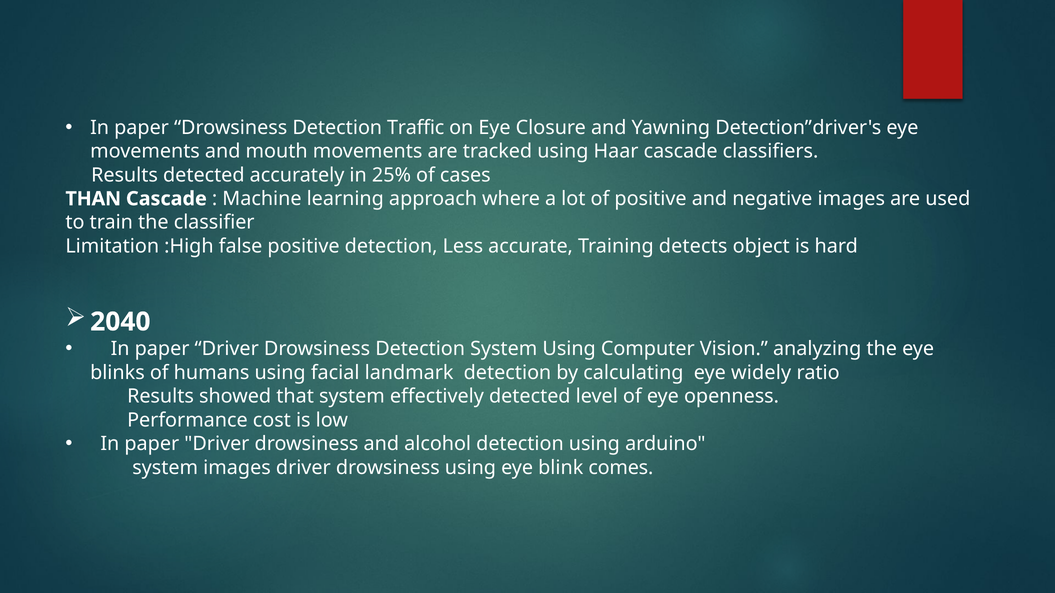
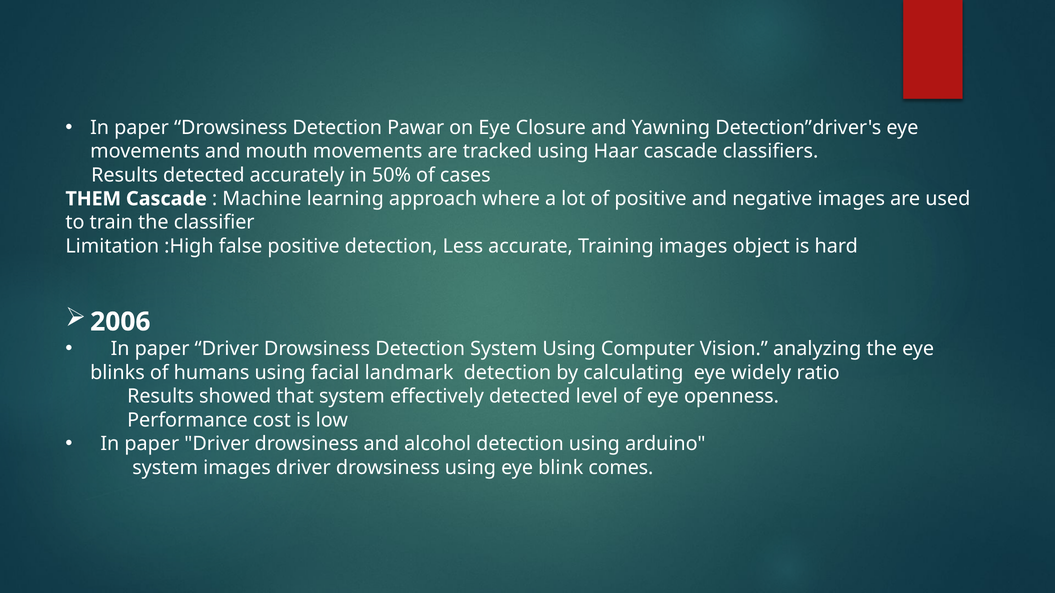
Traffic: Traffic -> Pawar
25%: 25% -> 50%
THAN: THAN -> THEM
Training detects: detects -> images
2040: 2040 -> 2006
